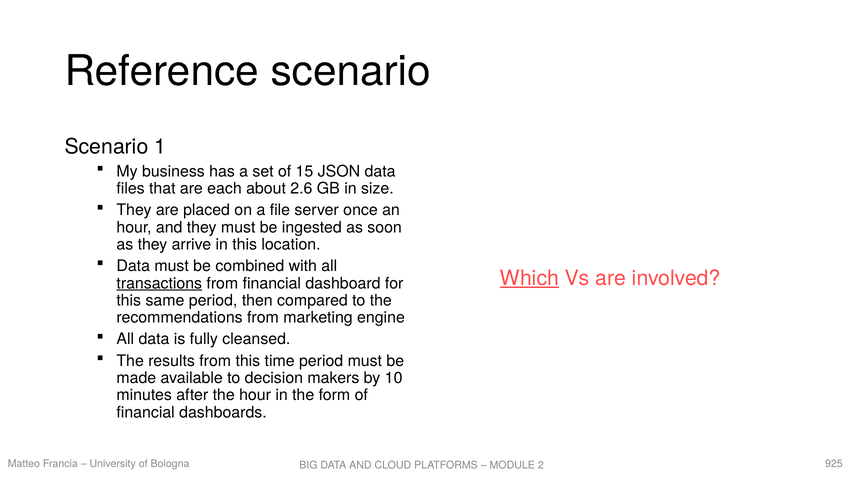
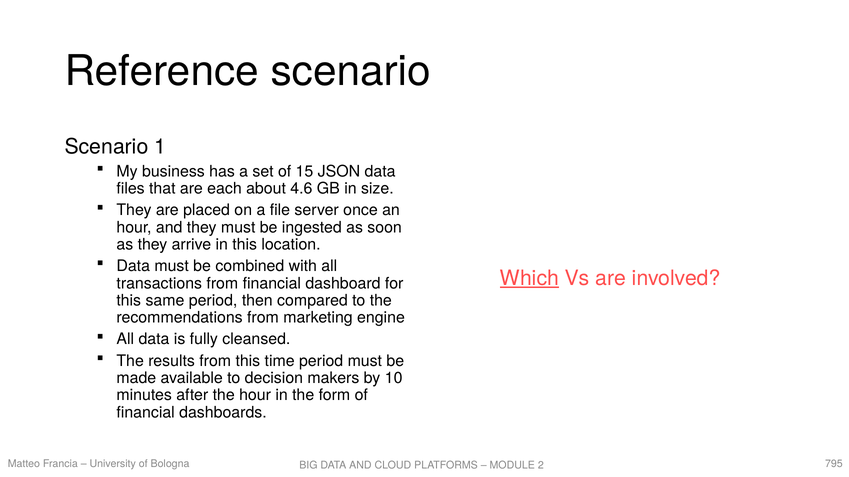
2.6: 2.6 -> 4.6
transactions underline: present -> none
925: 925 -> 795
